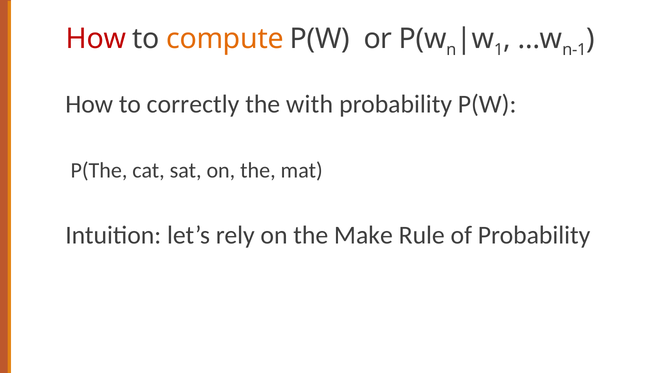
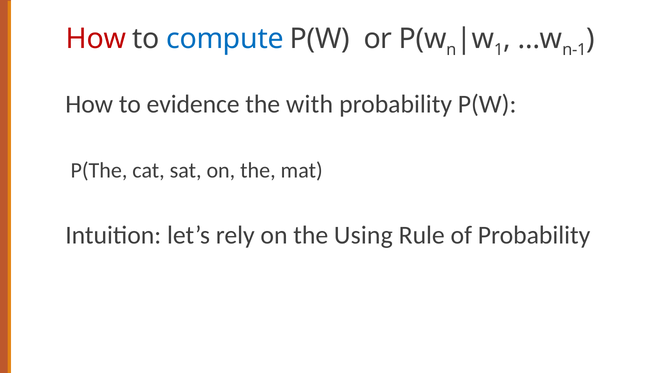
compute colour: orange -> blue
correctly: correctly -> evidence
Make: Make -> Using
